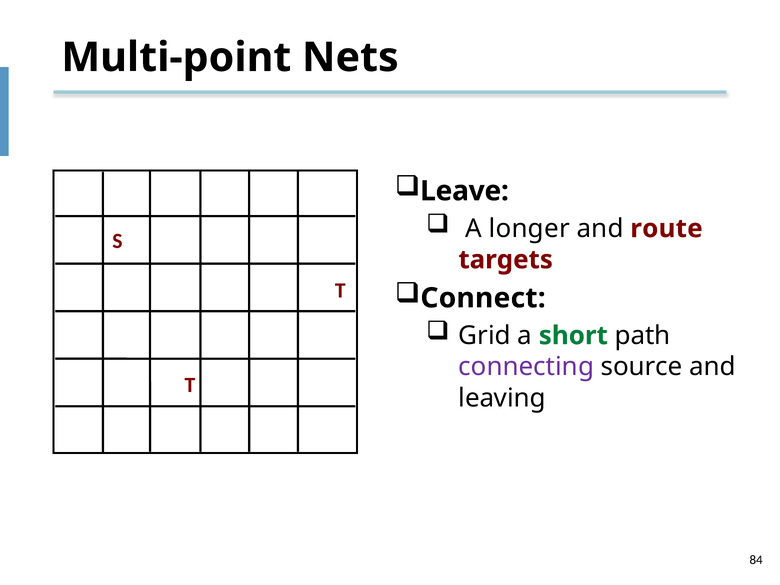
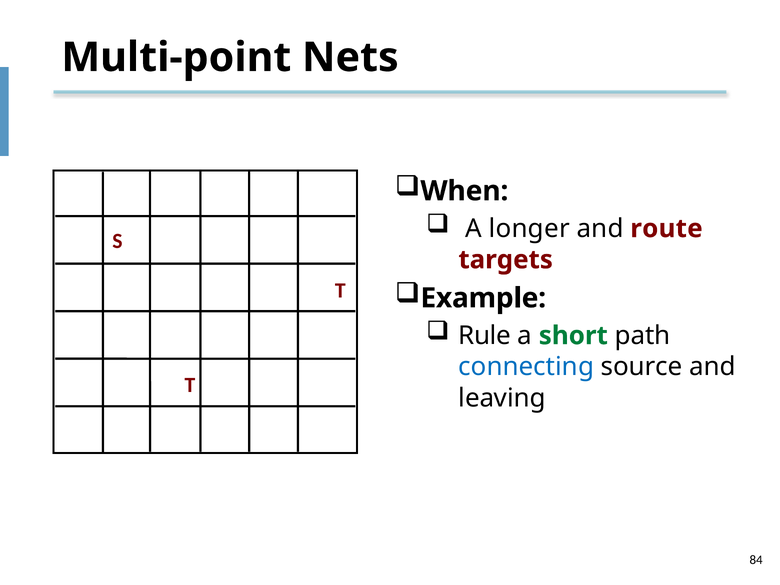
Leave: Leave -> When
Connect: Connect -> Example
Grid: Grid -> Rule
connecting colour: purple -> blue
